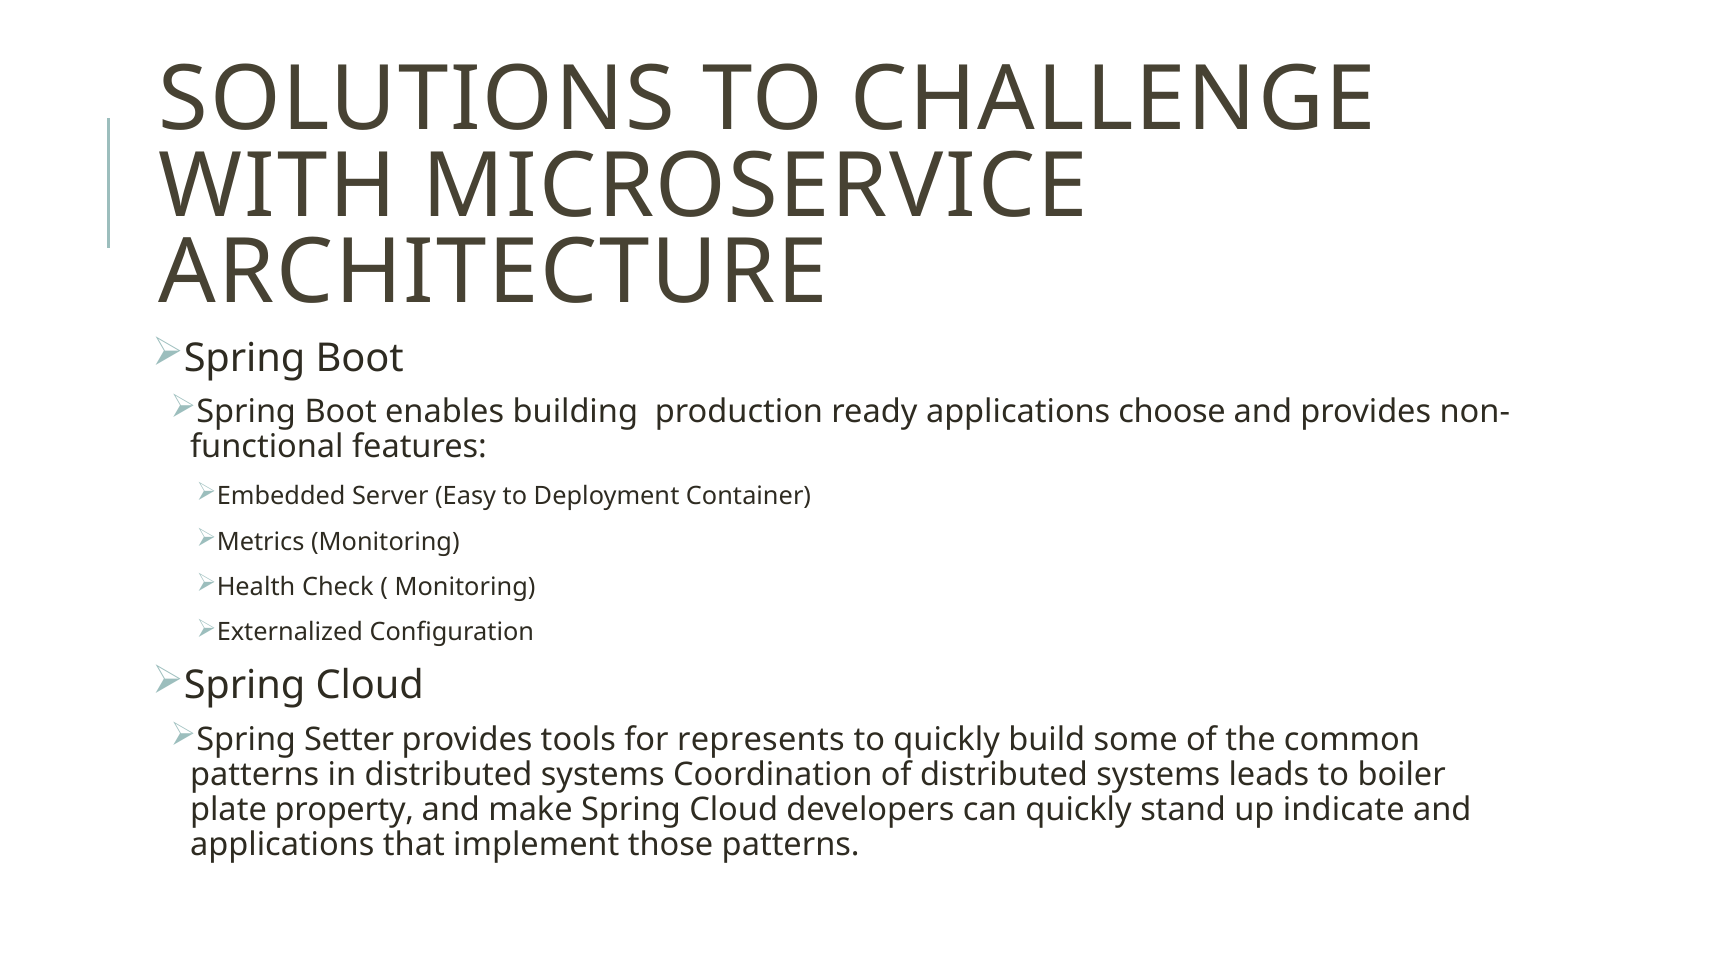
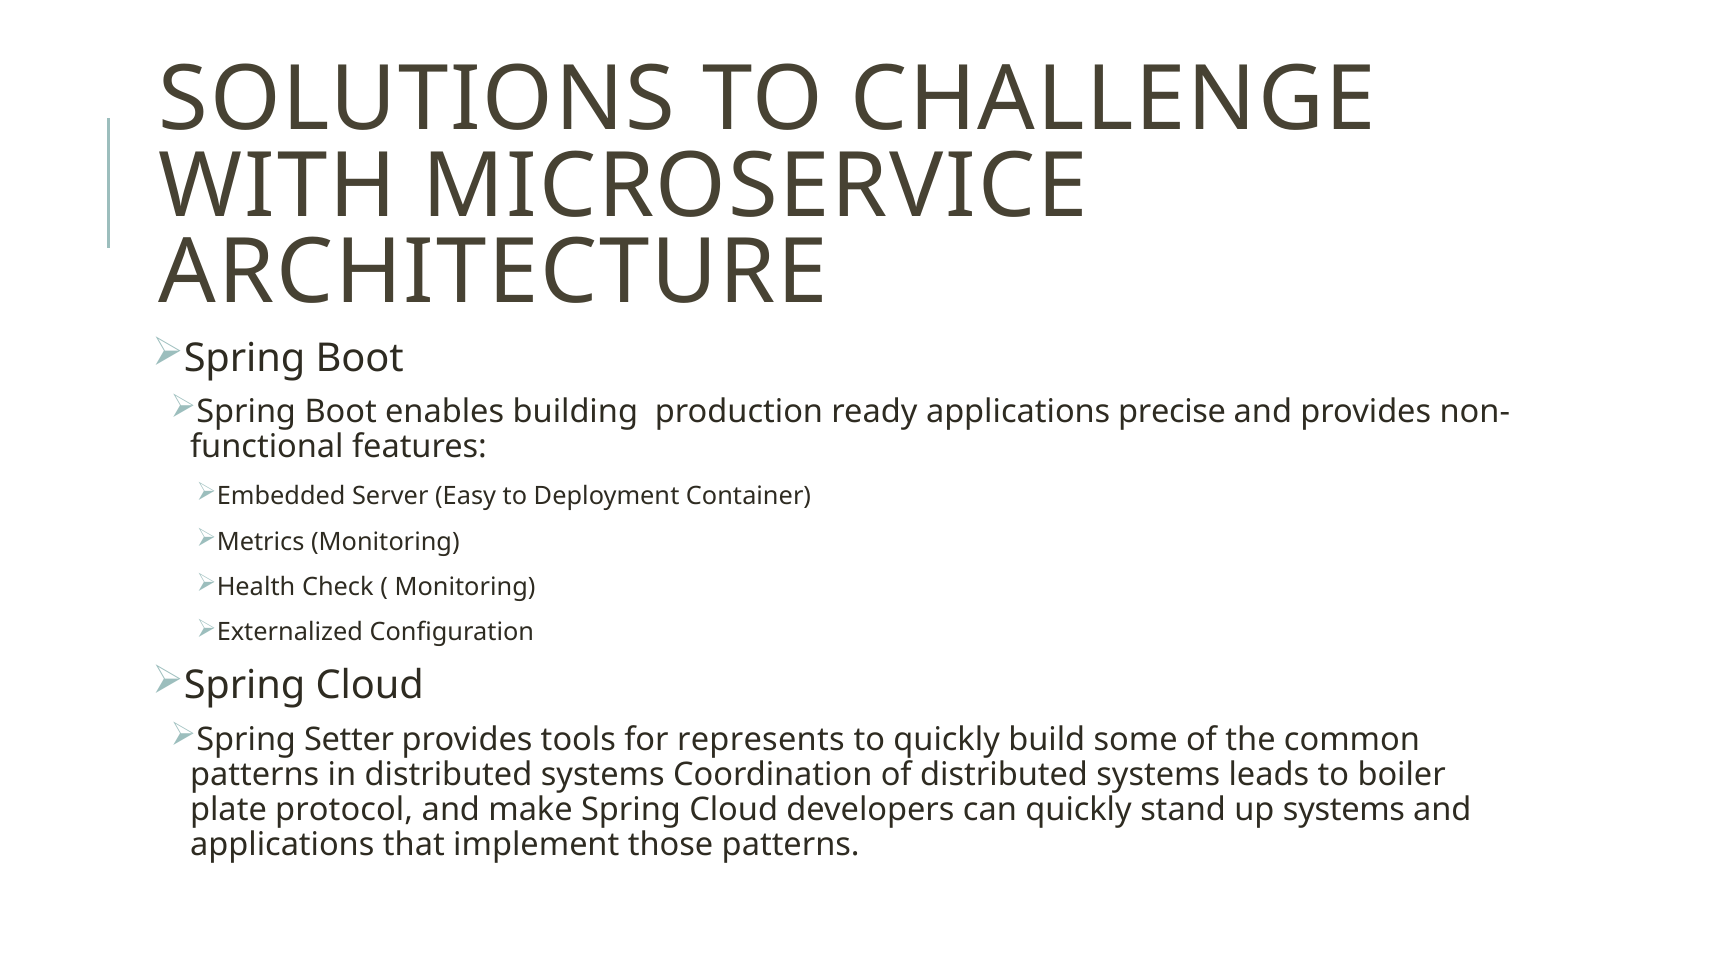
choose: choose -> precise
property: property -> protocol
up indicate: indicate -> systems
